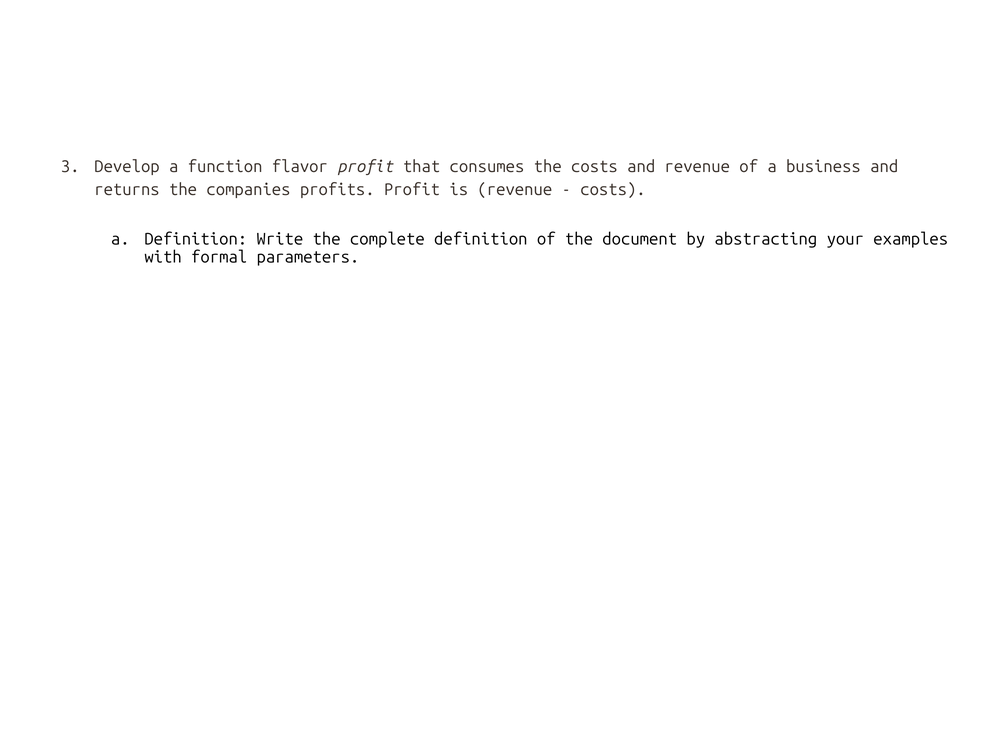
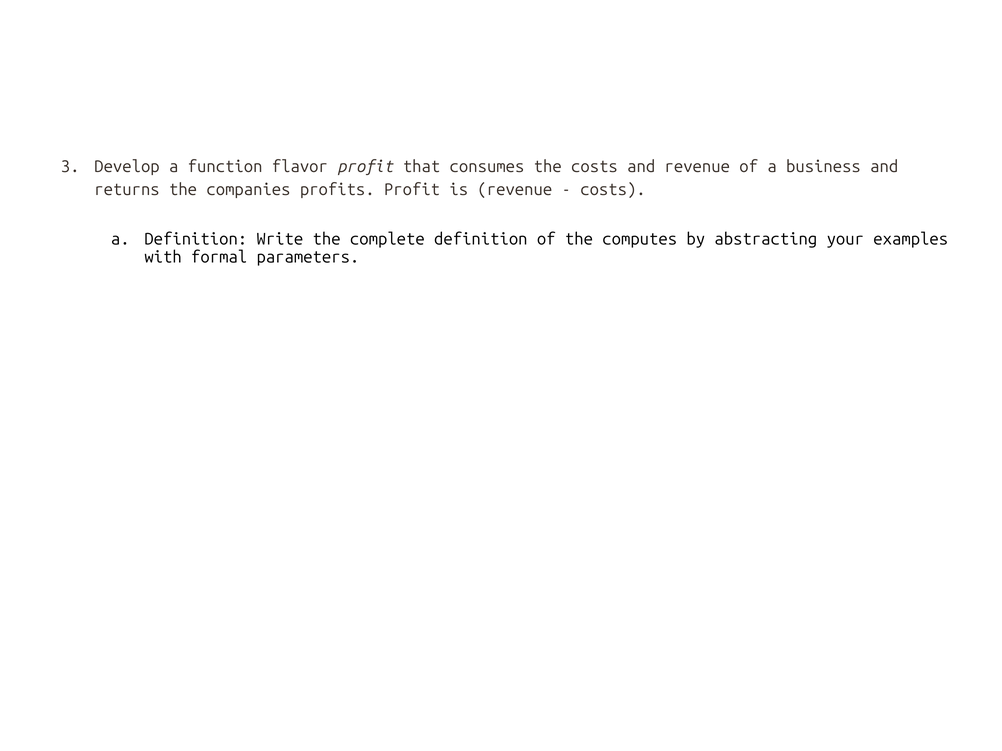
document: document -> computes
